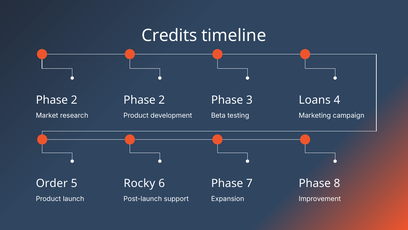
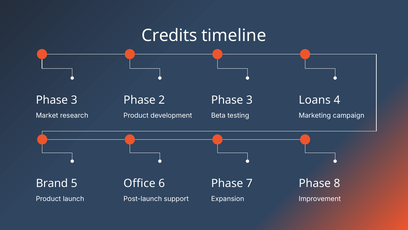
2 at (74, 100): 2 -> 3
Order: Order -> Brand
Rocky: Rocky -> Office
